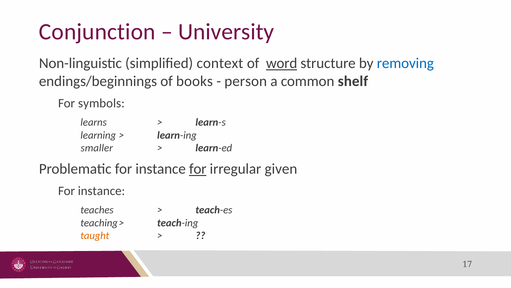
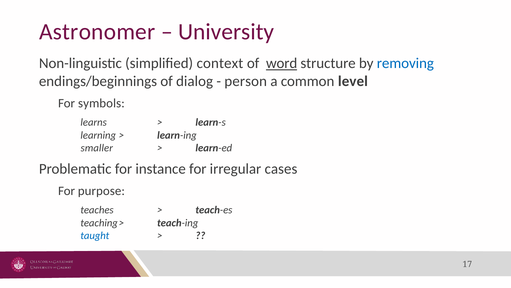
Conjunction: Conjunction -> Astronomer
books: books -> dialog
shelf: shelf -> level
for at (198, 169) underline: present -> none
given: given -> cases
instance at (101, 190): instance -> purpose
taught colour: orange -> blue
